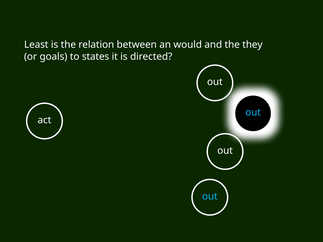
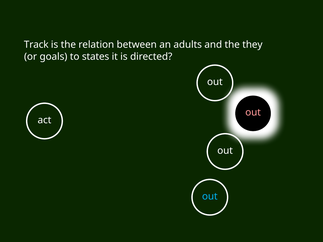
Least: Least -> Track
would: would -> adults
out at (253, 113) colour: light blue -> pink
